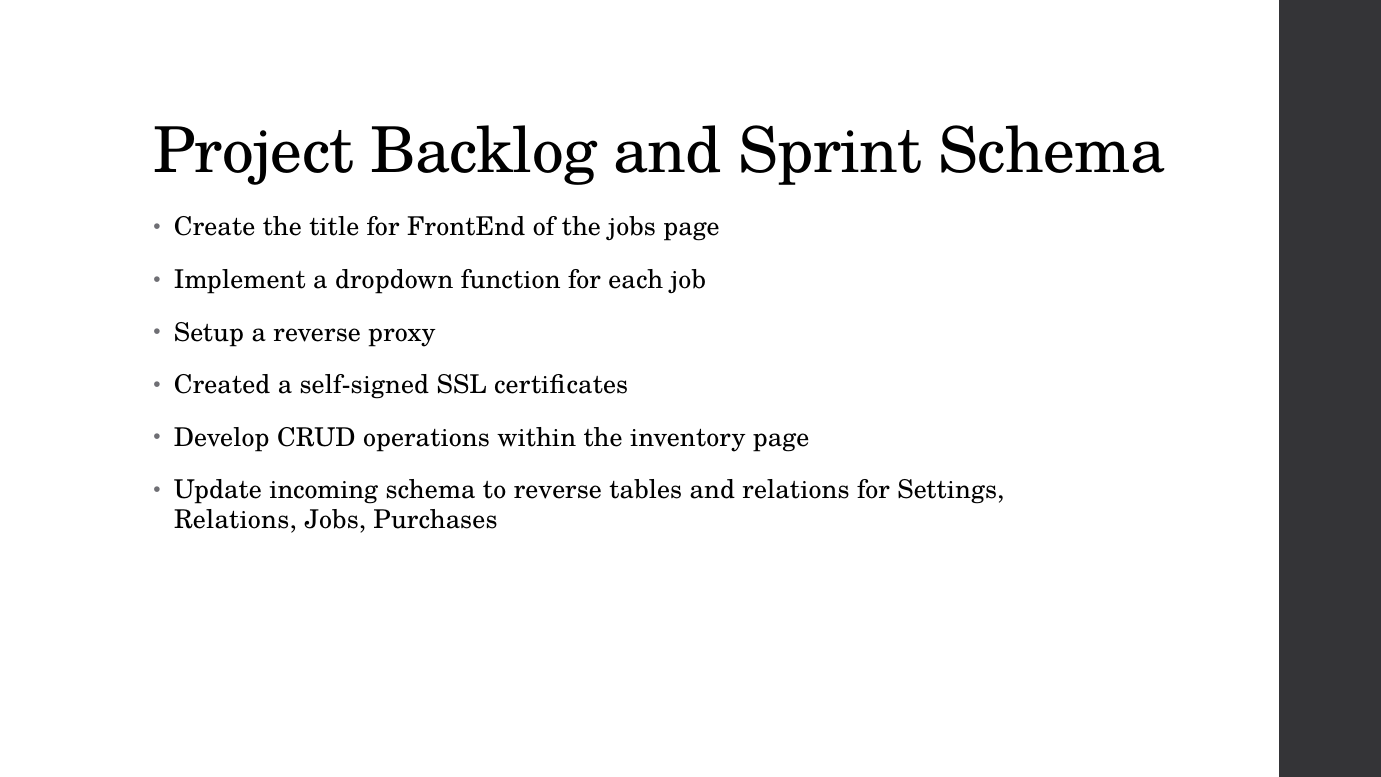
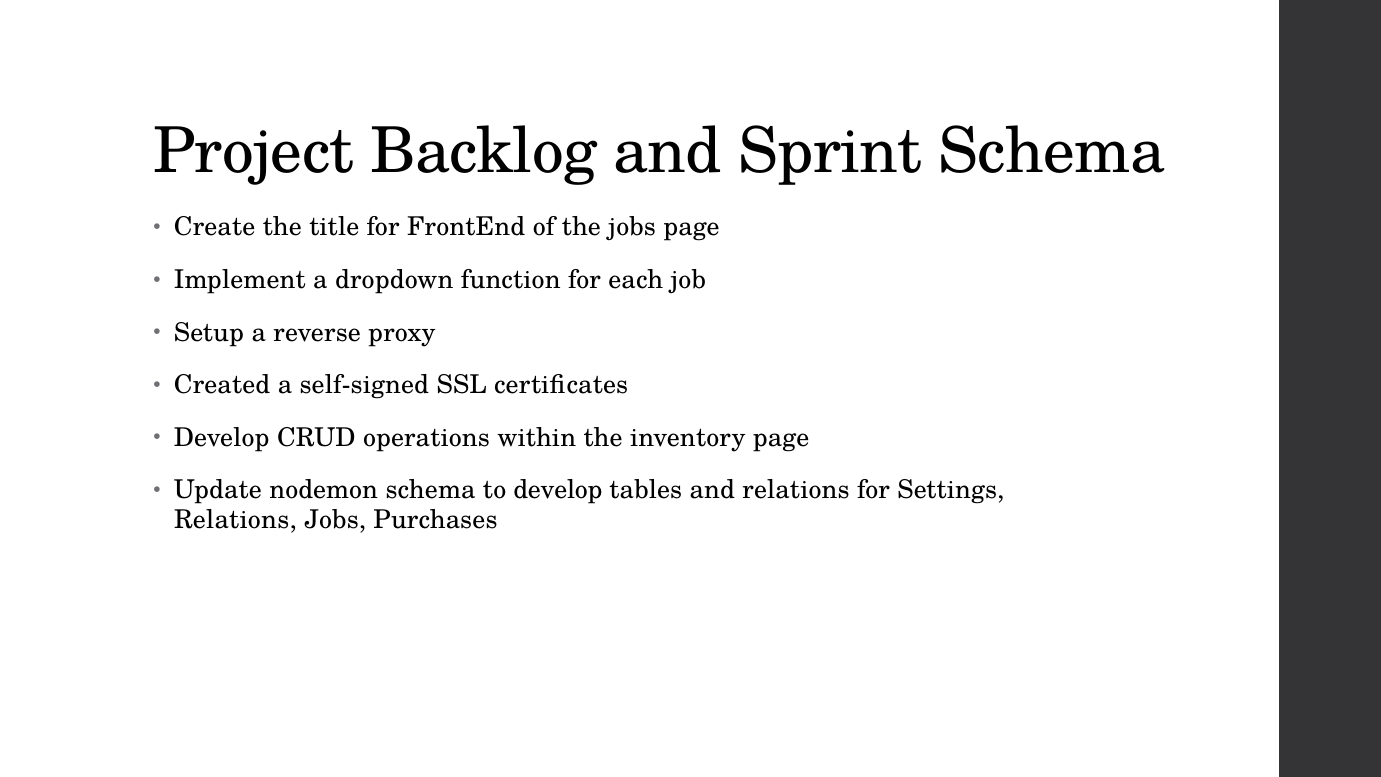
incoming: incoming -> nodemon
to reverse: reverse -> develop
